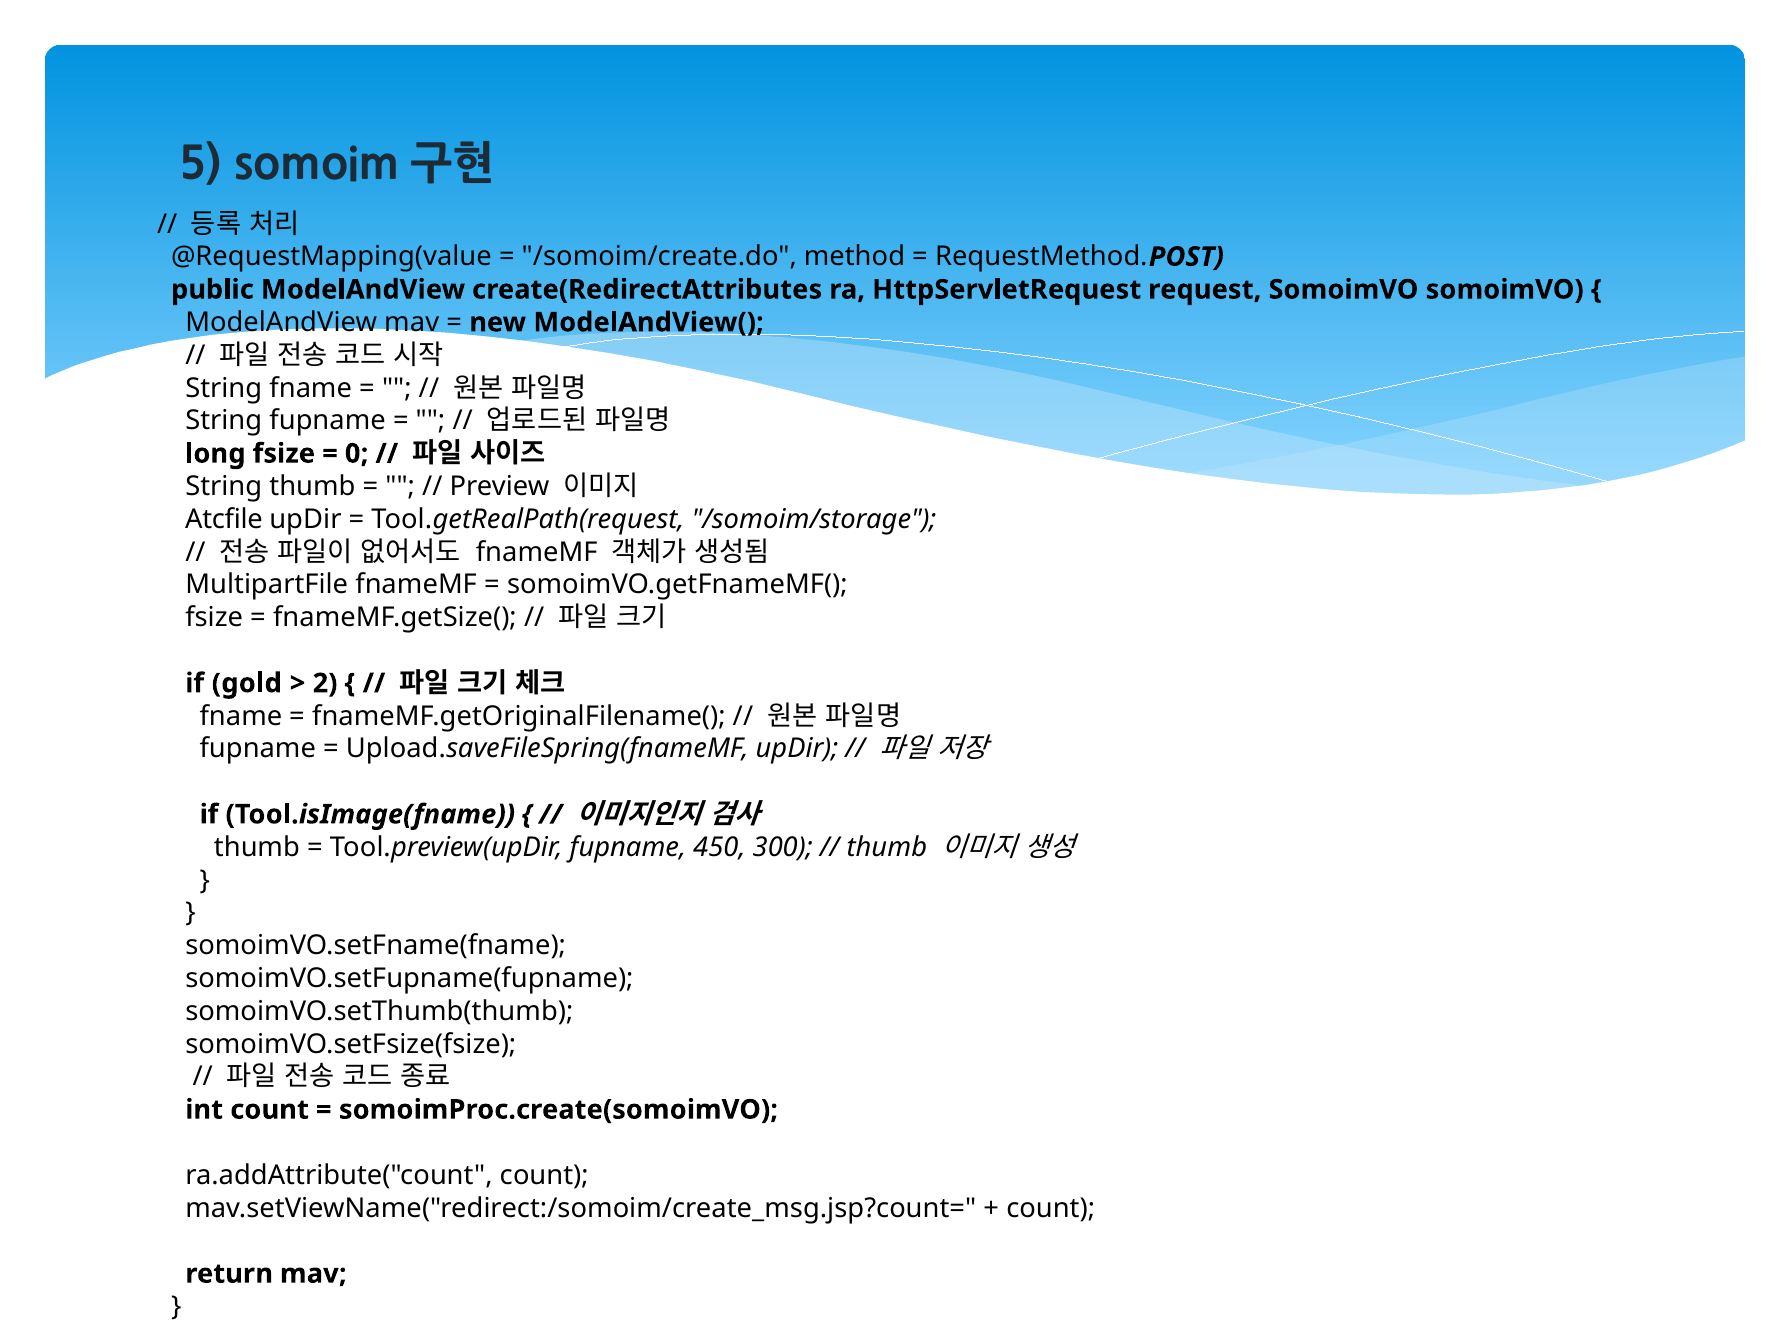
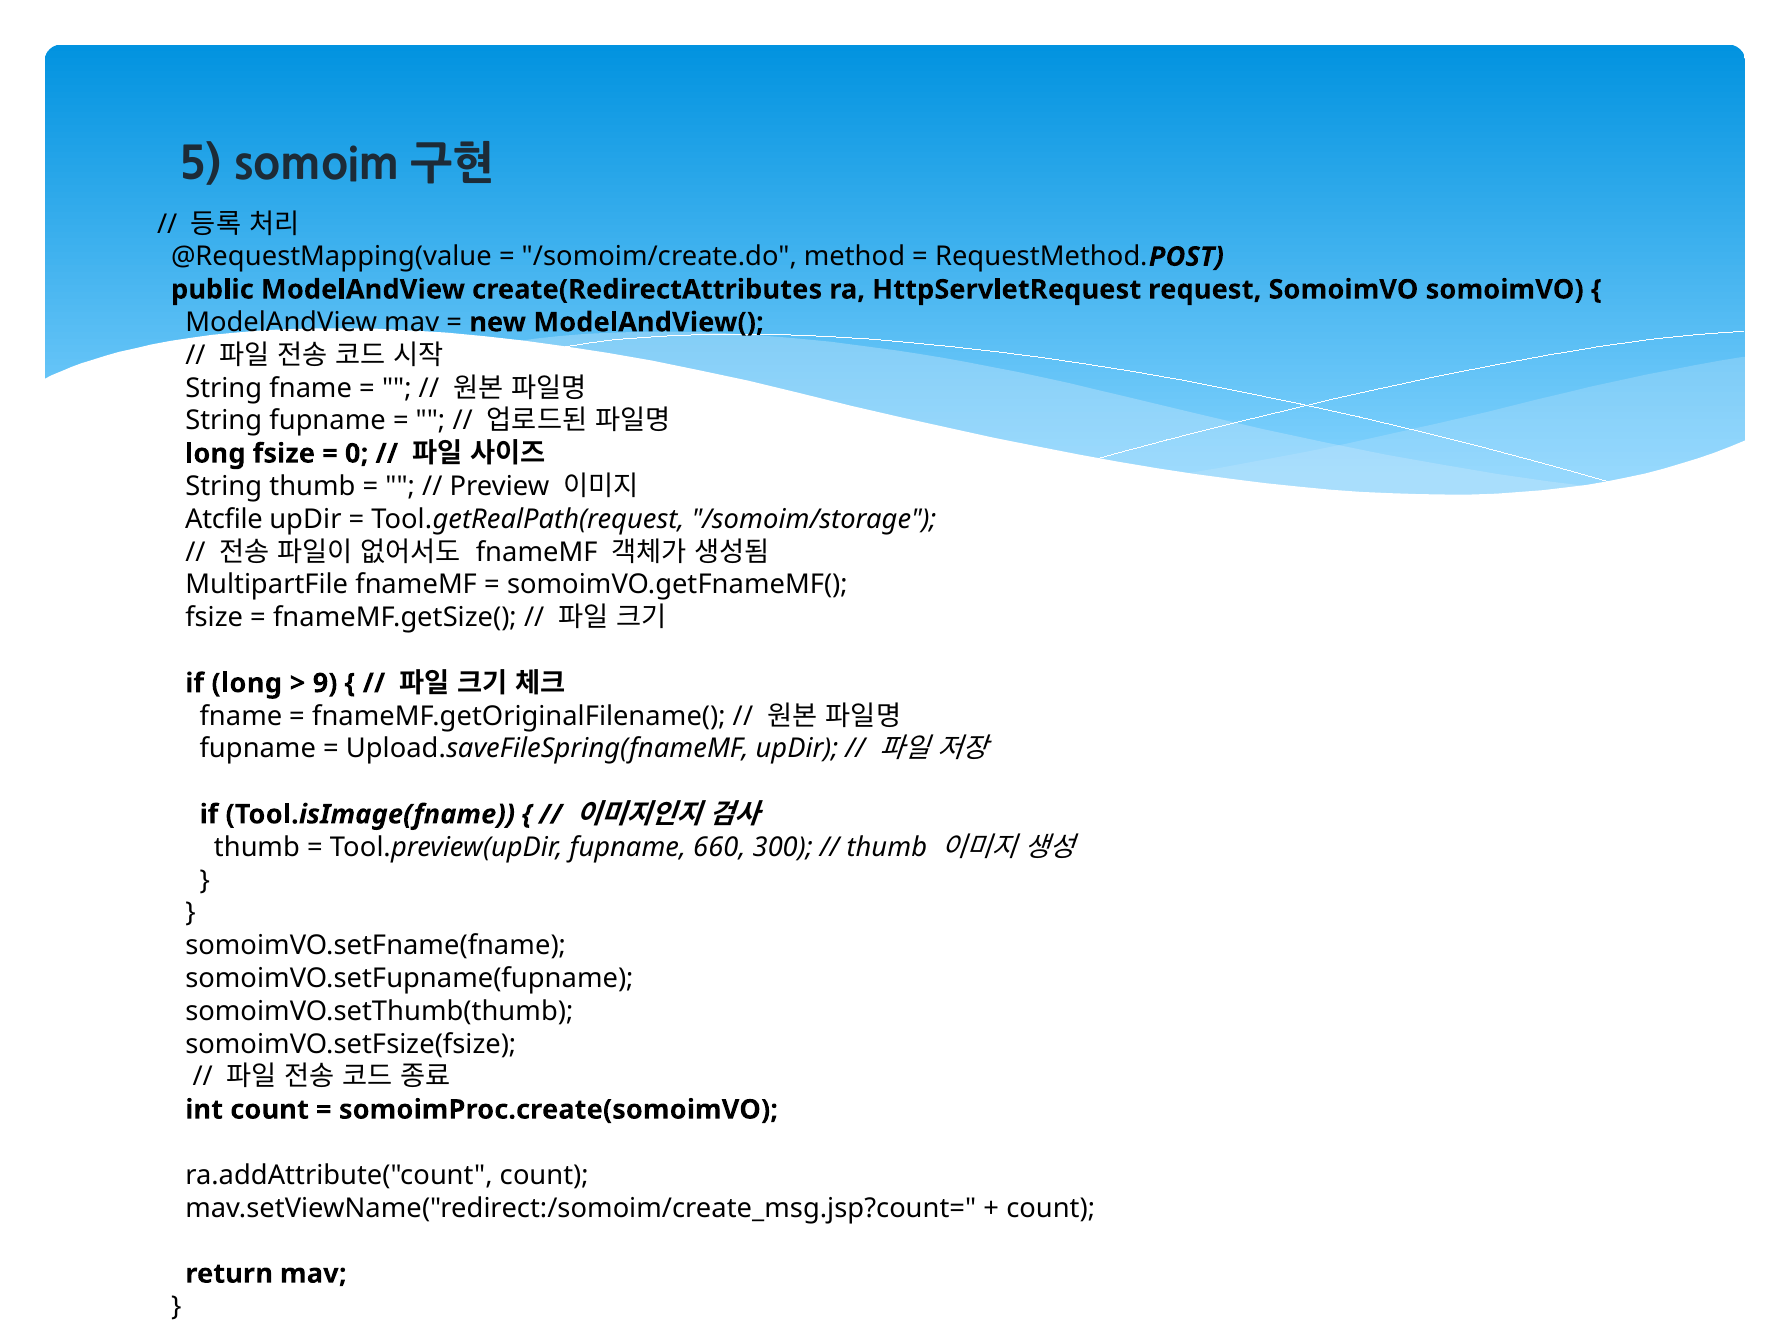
if gold: gold -> long
2: 2 -> 9
450: 450 -> 660
